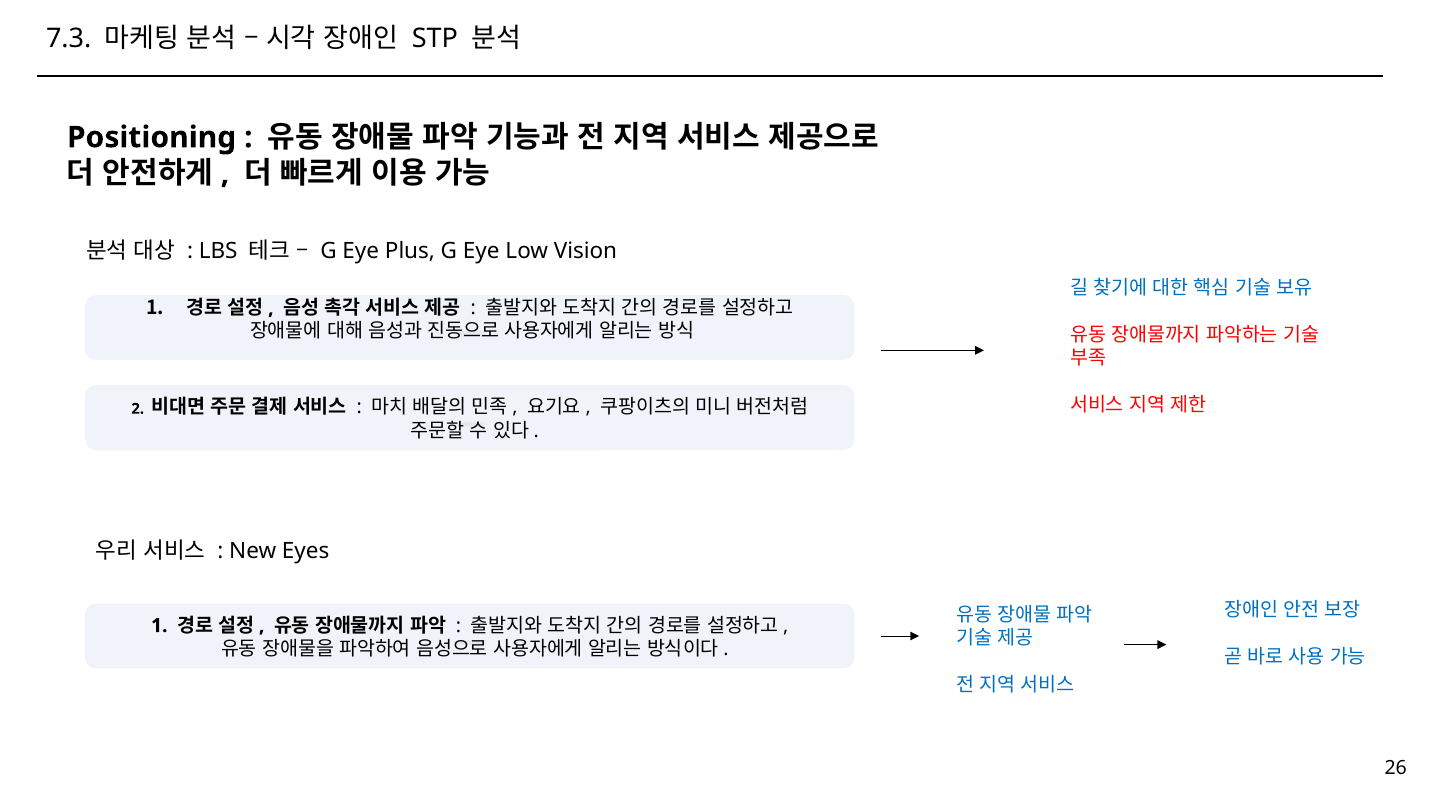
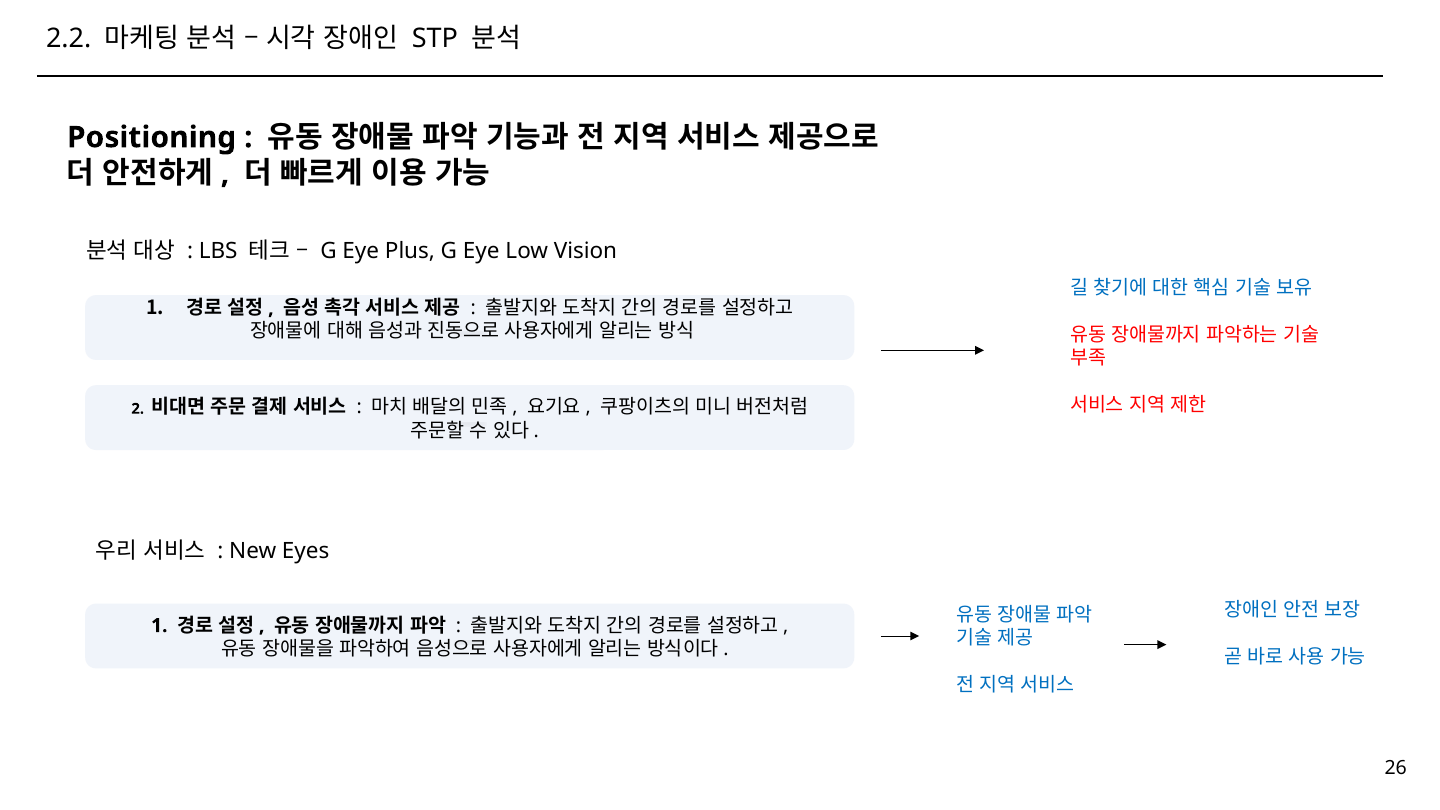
7.3: 7.3 -> 2.2
